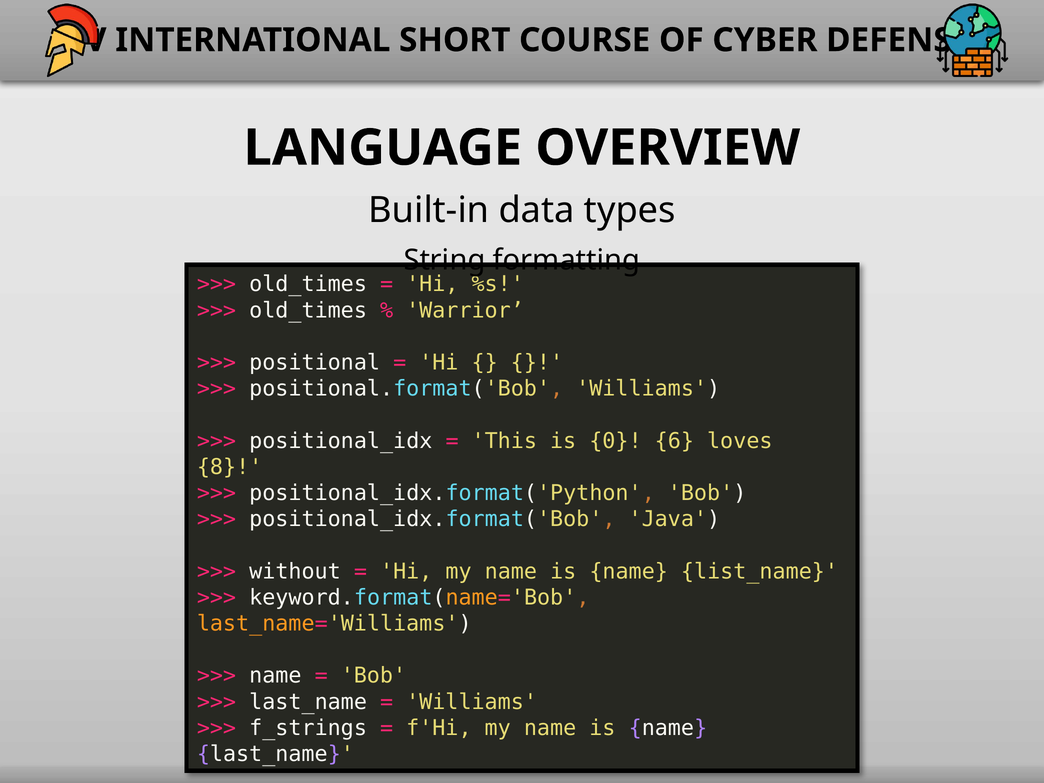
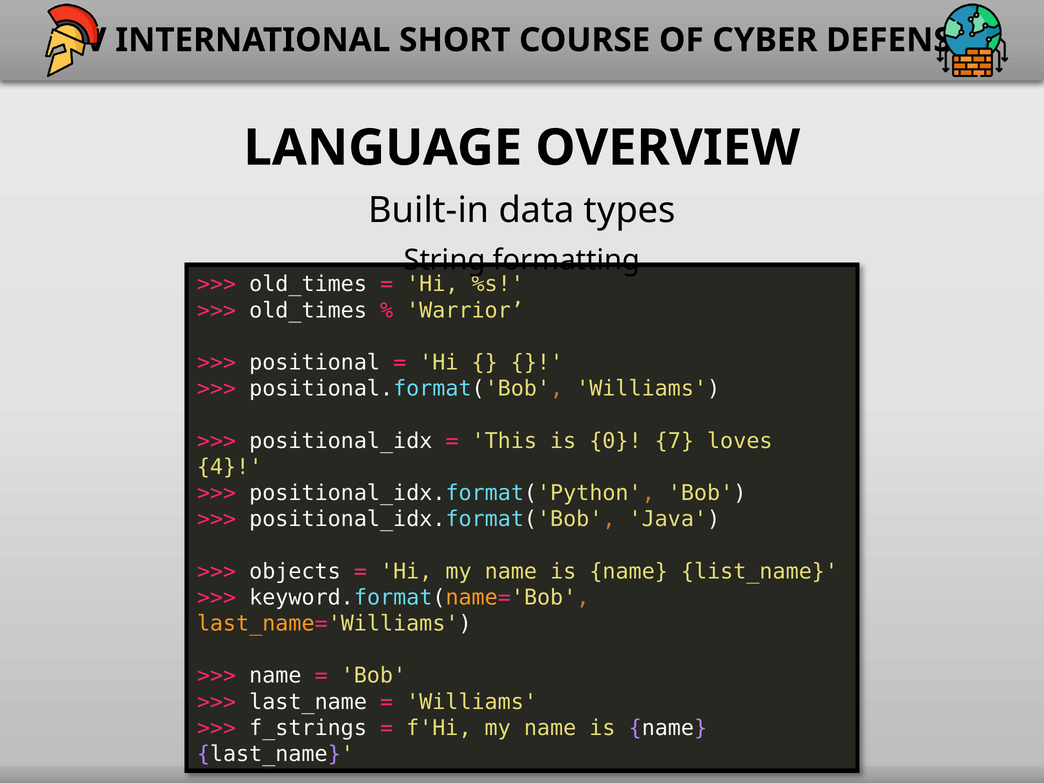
6: 6 -> 7
8: 8 -> 4
without: without -> objects
